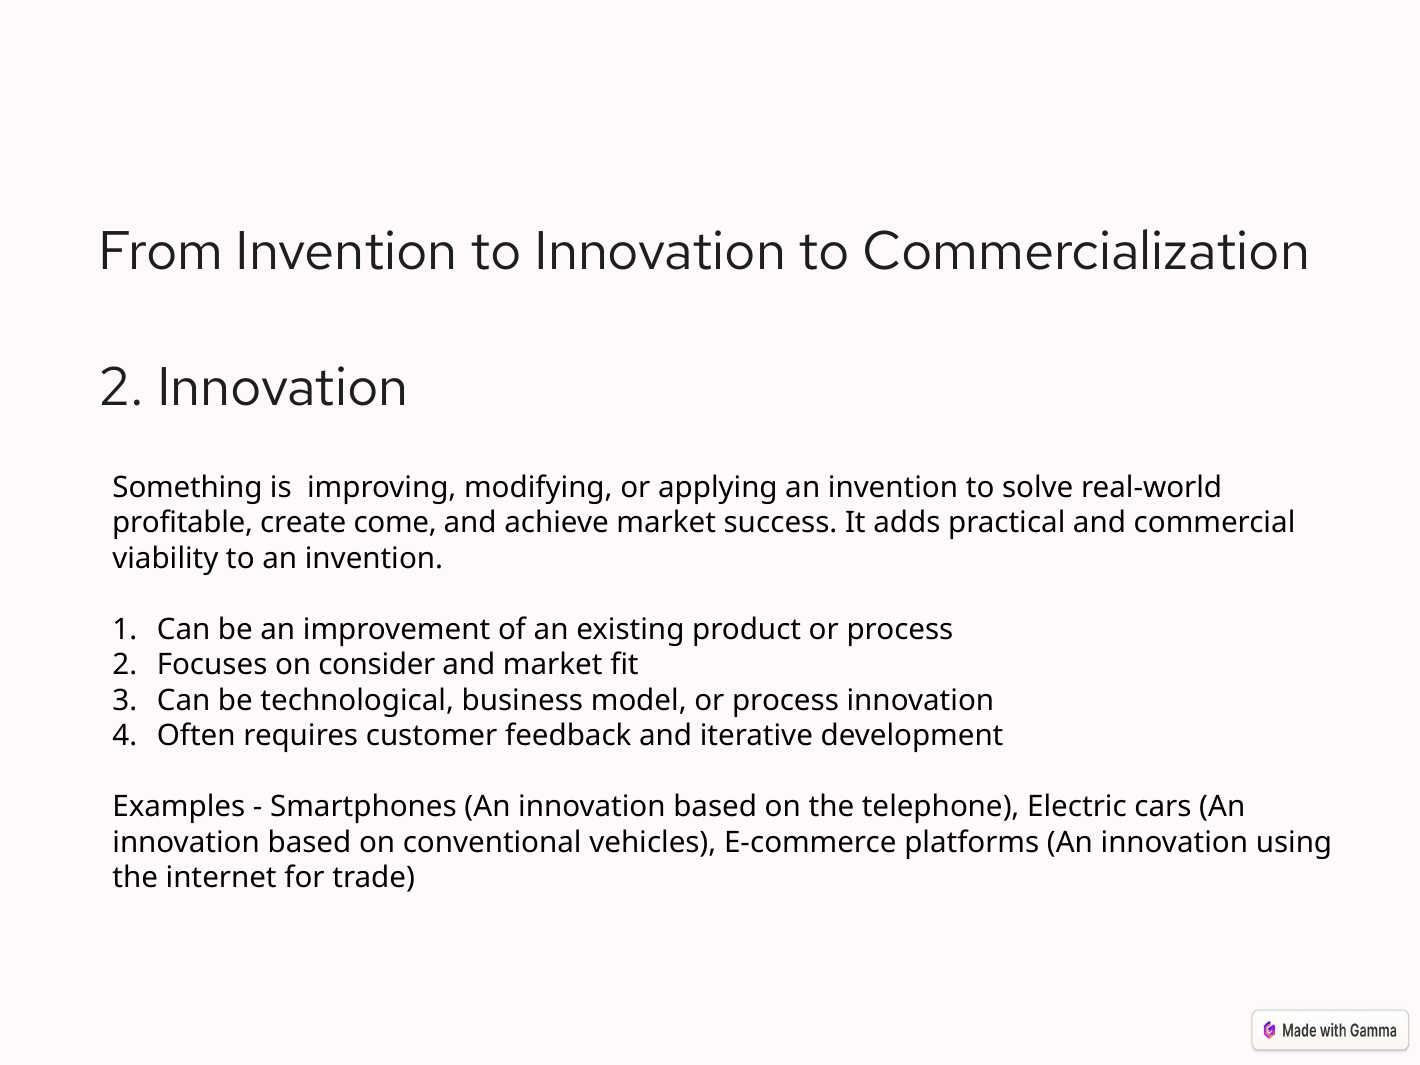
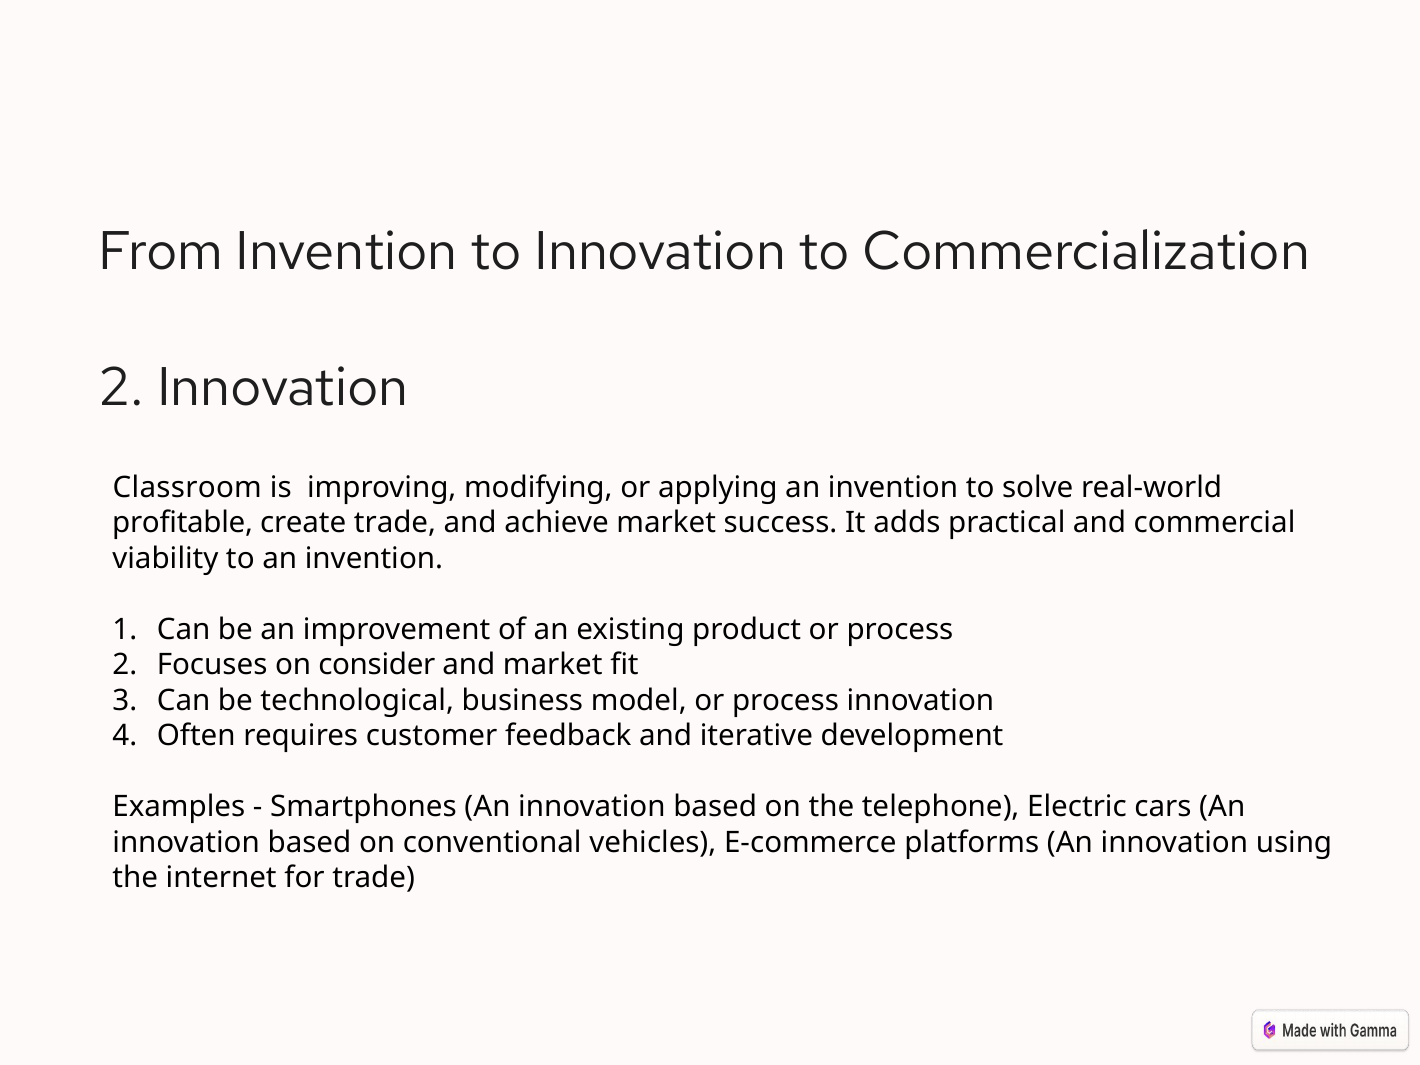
Something: Something -> Classroom
create come: come -> trade
